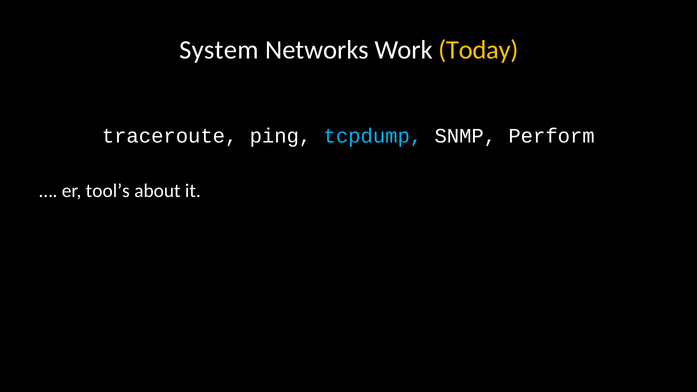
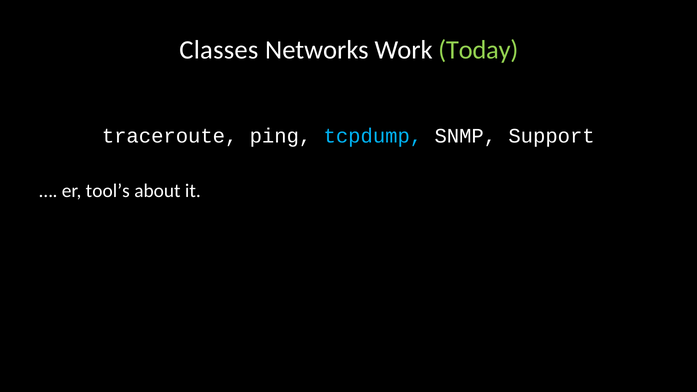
System: System -> Classes
Today colour: yellow -> light green
Perform: Perform -> Support
